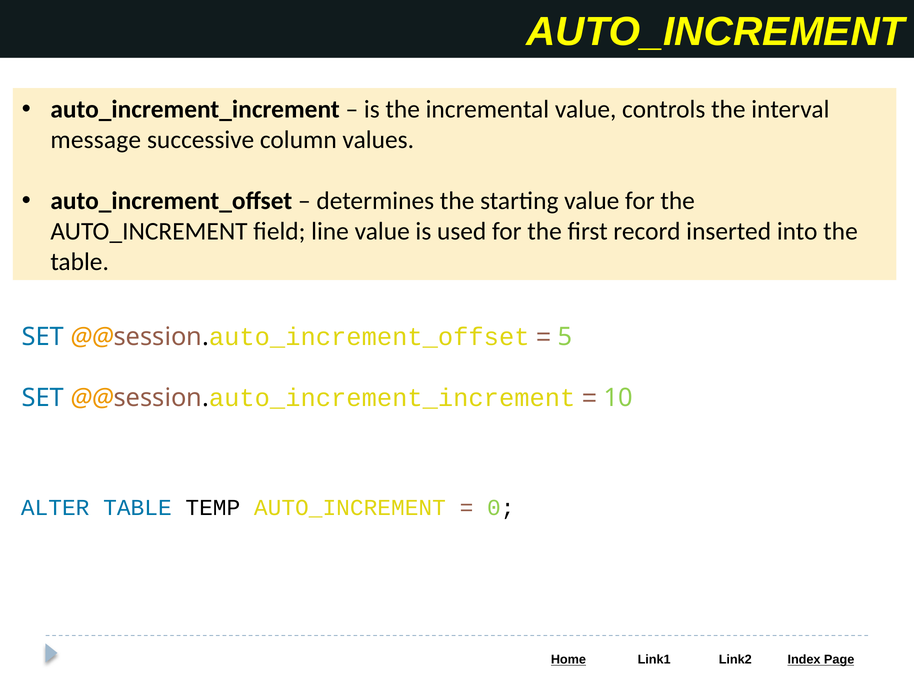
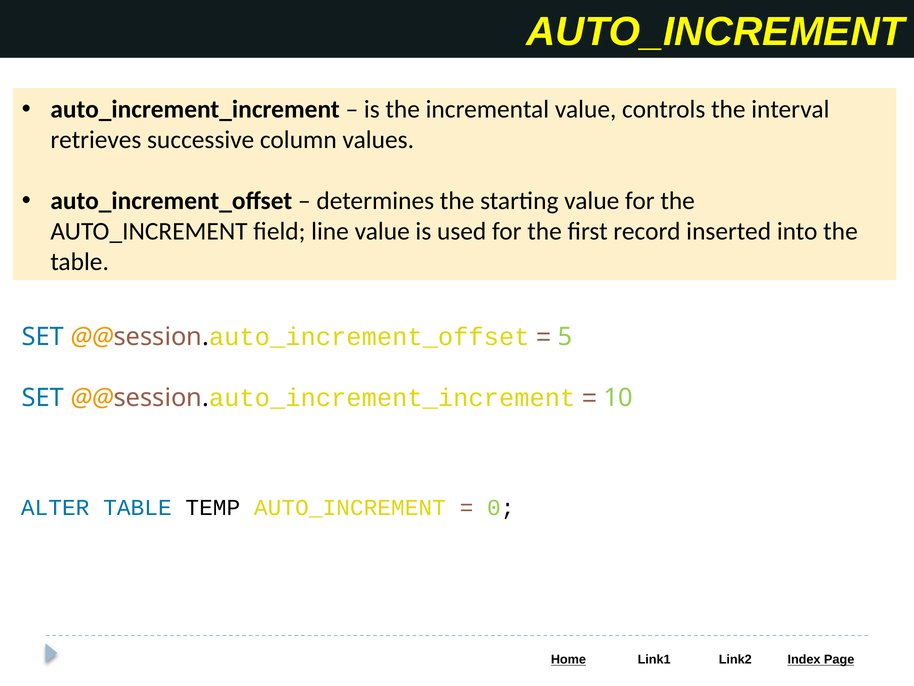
message: message -> retrieves
